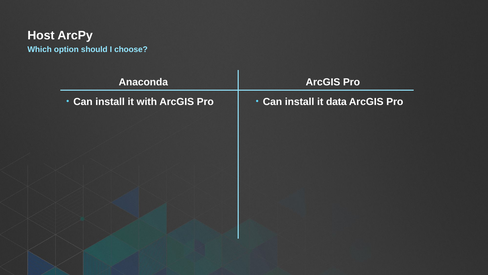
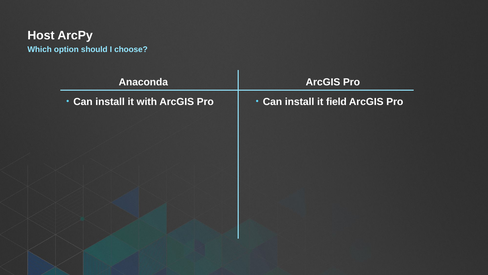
data: data -> field
